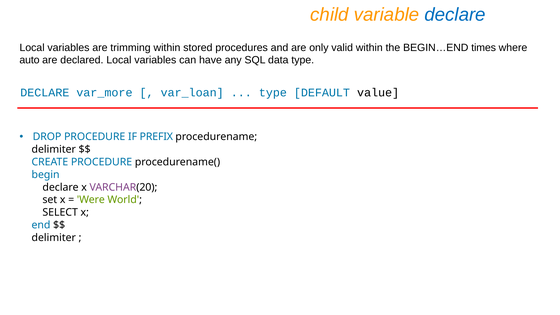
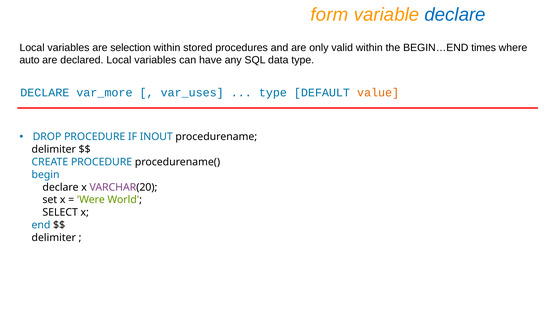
child: child -> form
trimming: trimming -> selection
var_loan: var_loan -> var_uses
value colour: black -> orange
PREFIX: PREFIX -> INOUT
